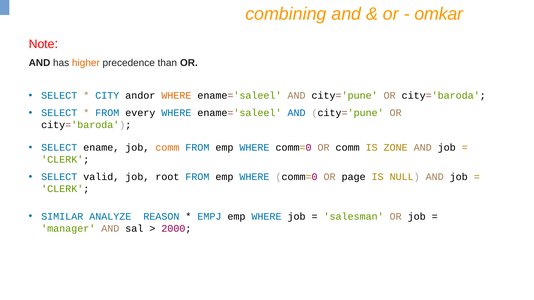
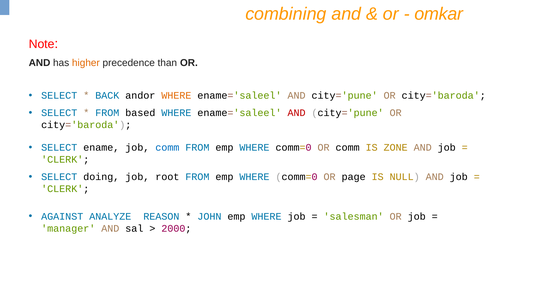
CITY: CITY -> BACK
every: every -> based
AND at (297, 113) colour: blue -> red
comm at (167, 148) colour: orange -> blue
valid: valid -> doing
SIMILAR: SIMILAR -> AGAINST
EMPJ: EMPJ -> JOHN
